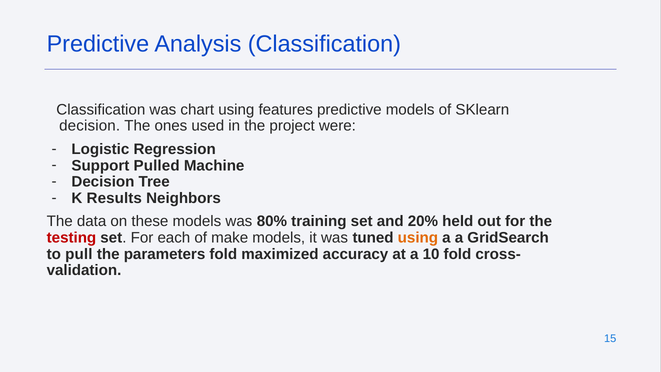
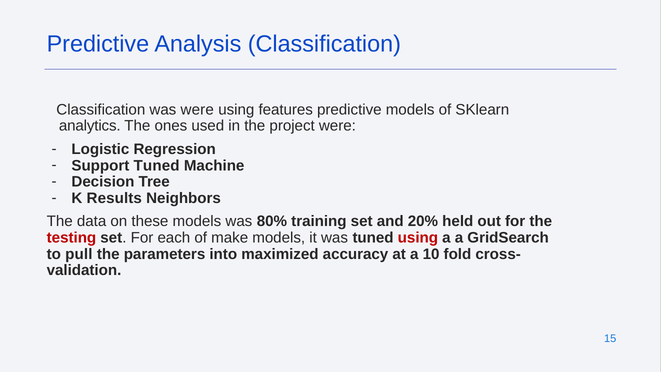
was chart: chart -> were
decision at (90, 126): decision -> analytics
Support Pulled: Pulled -> Tuned
using at (418, 238) colour: orange -> red
parameters fold: fold -> into
